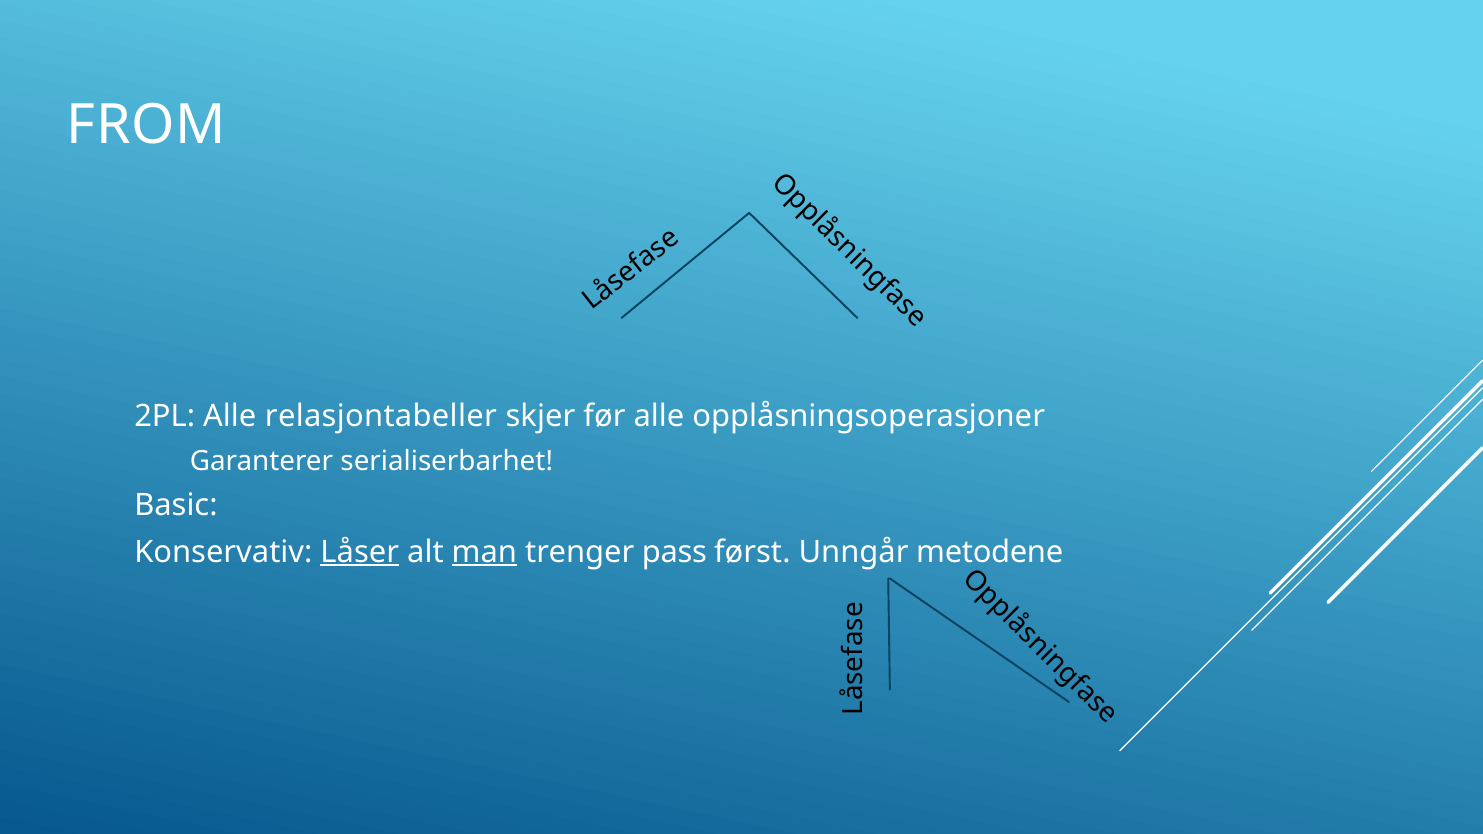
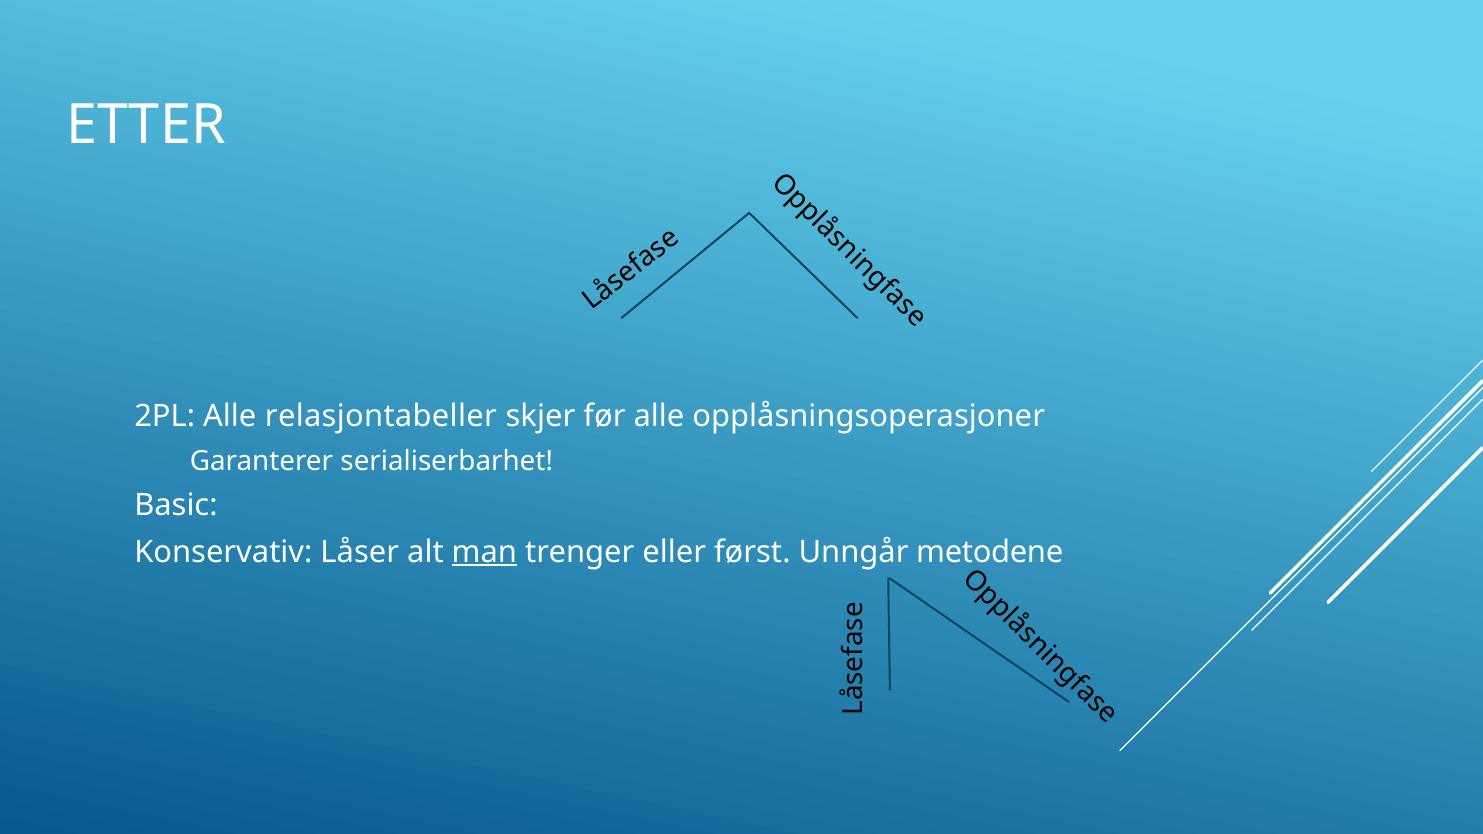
FROM: FROM -> ETTER
Låser underline: present -> none
pass: pass -> eller
